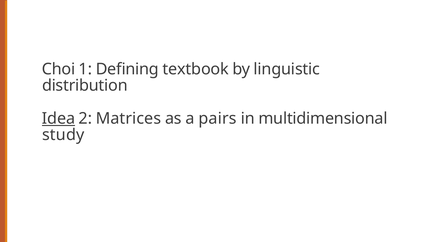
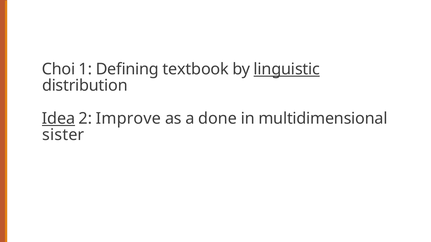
linguistic underline: none -> present
Matrices: Matrices -> Improve
pairs: pairs -> done
study: study -> sister
